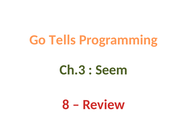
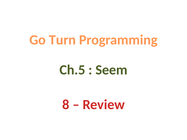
Tells: Tells -> Turn
Ch.3: Ch.3 -> Ch.5
